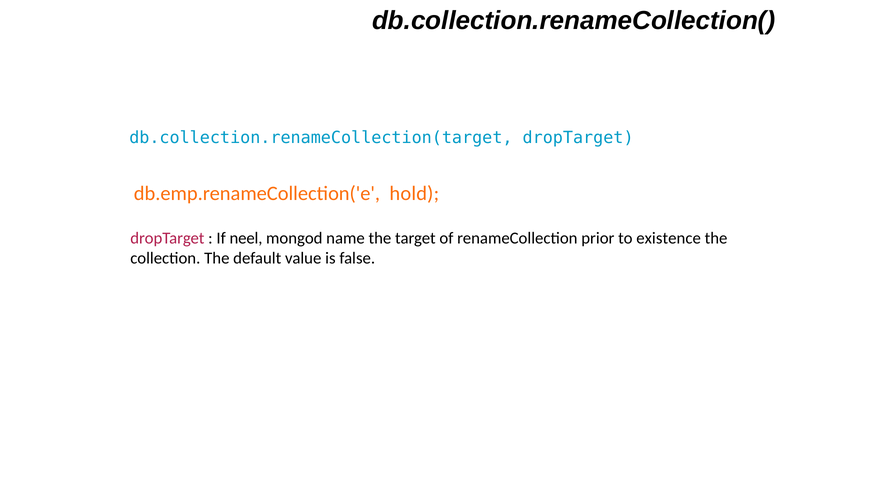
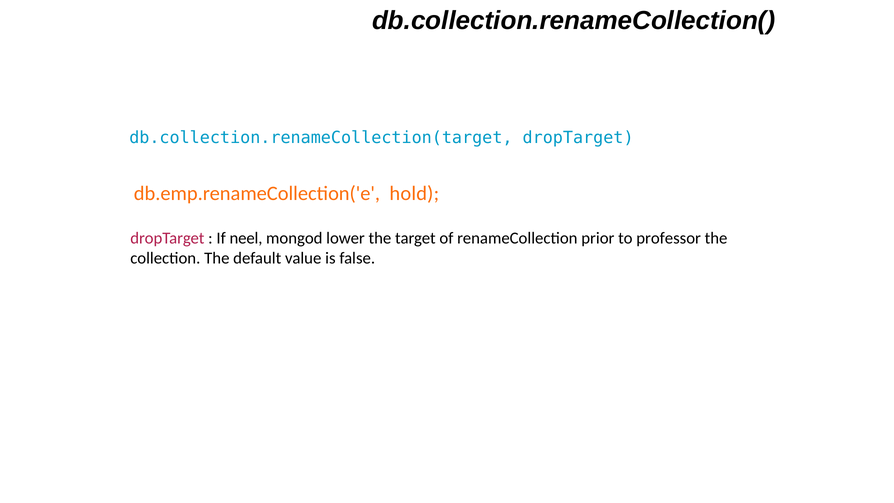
name: name -> lower
existence: existence -> professor
